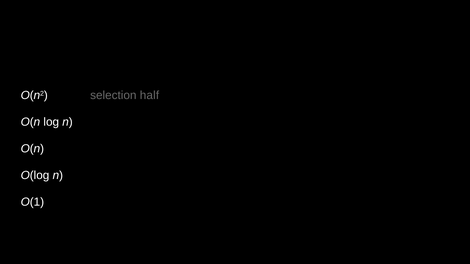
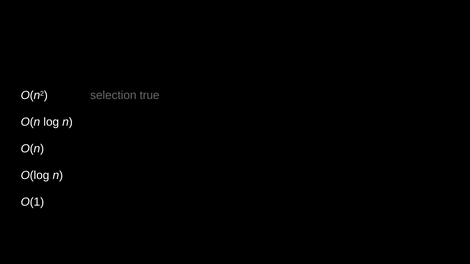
half: half -> true
